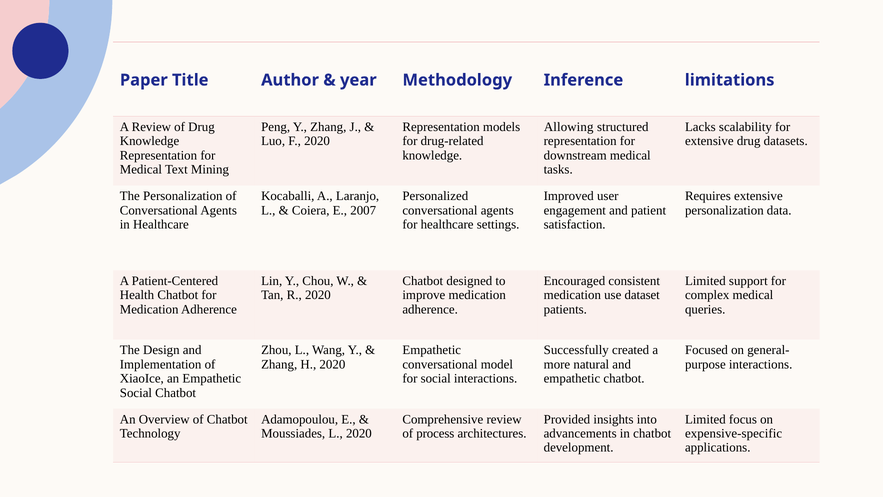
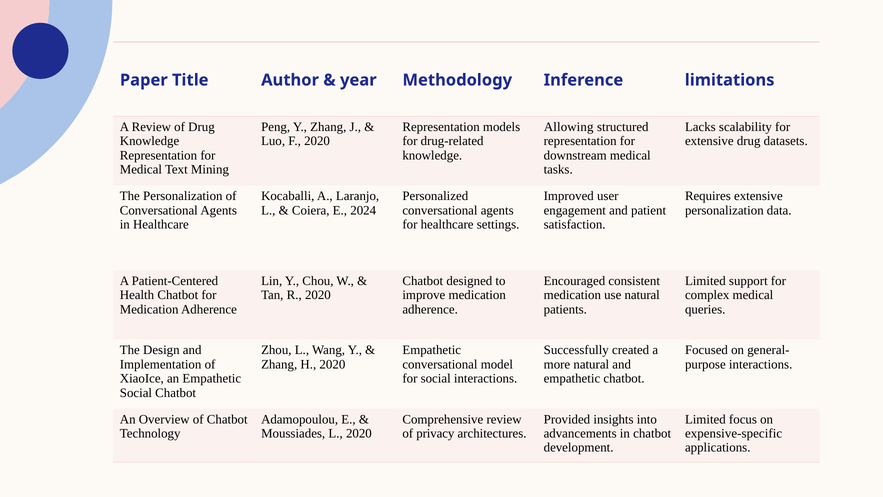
2007: 2007 -> 2024
use dataset: dataset -> natural
process: process -> privacy
